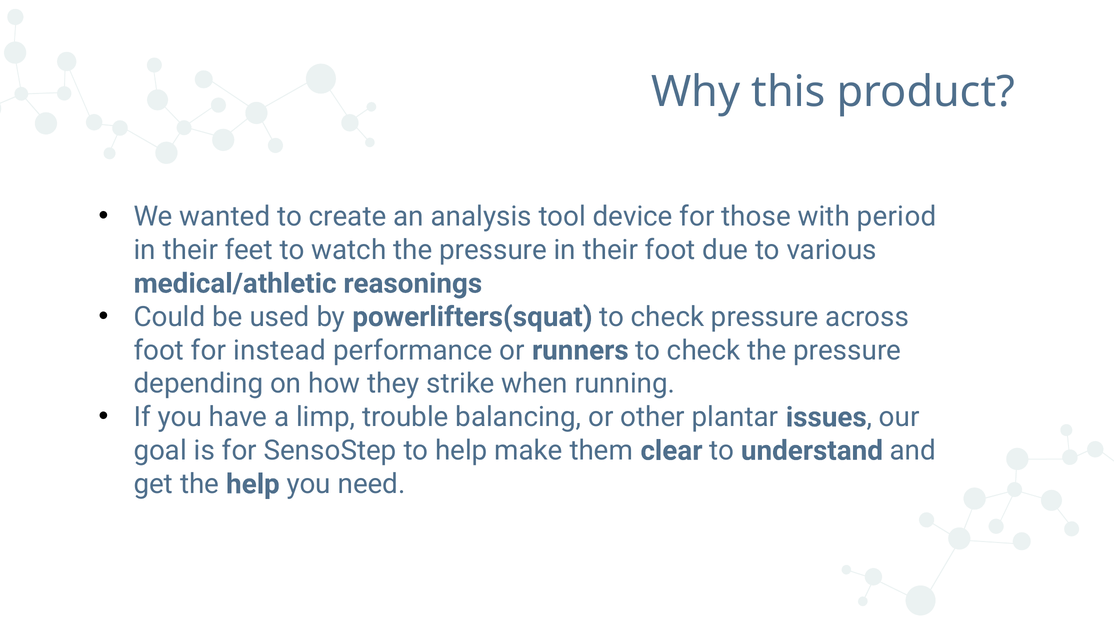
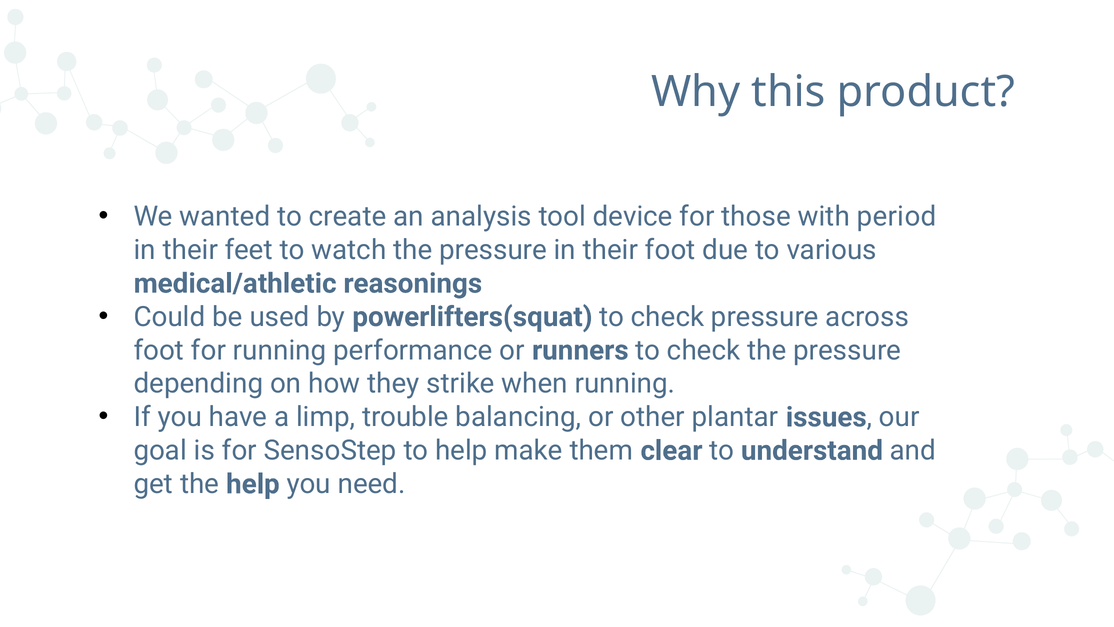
for instead: instead -> running
